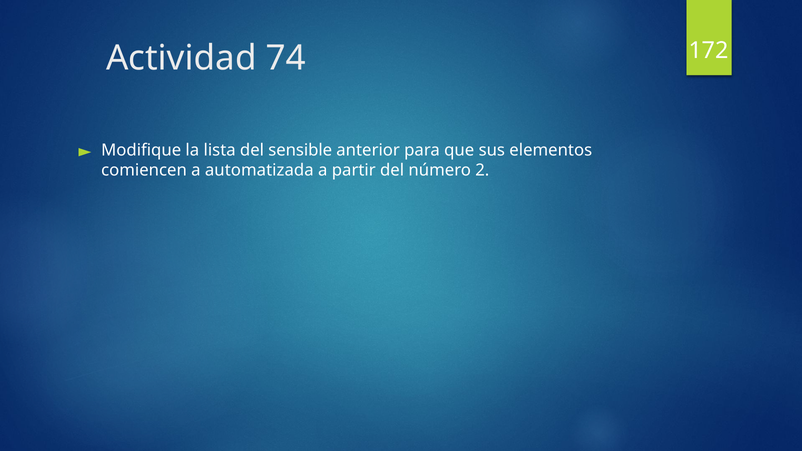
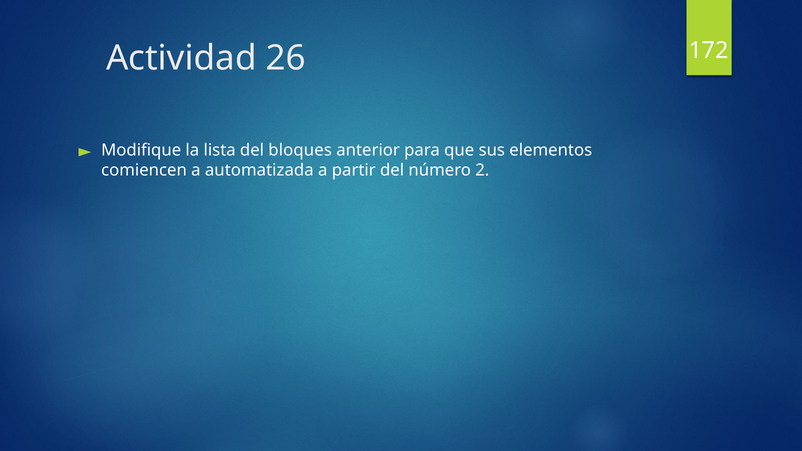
74: 74 -> 26
sensible: sensible -> bloques
